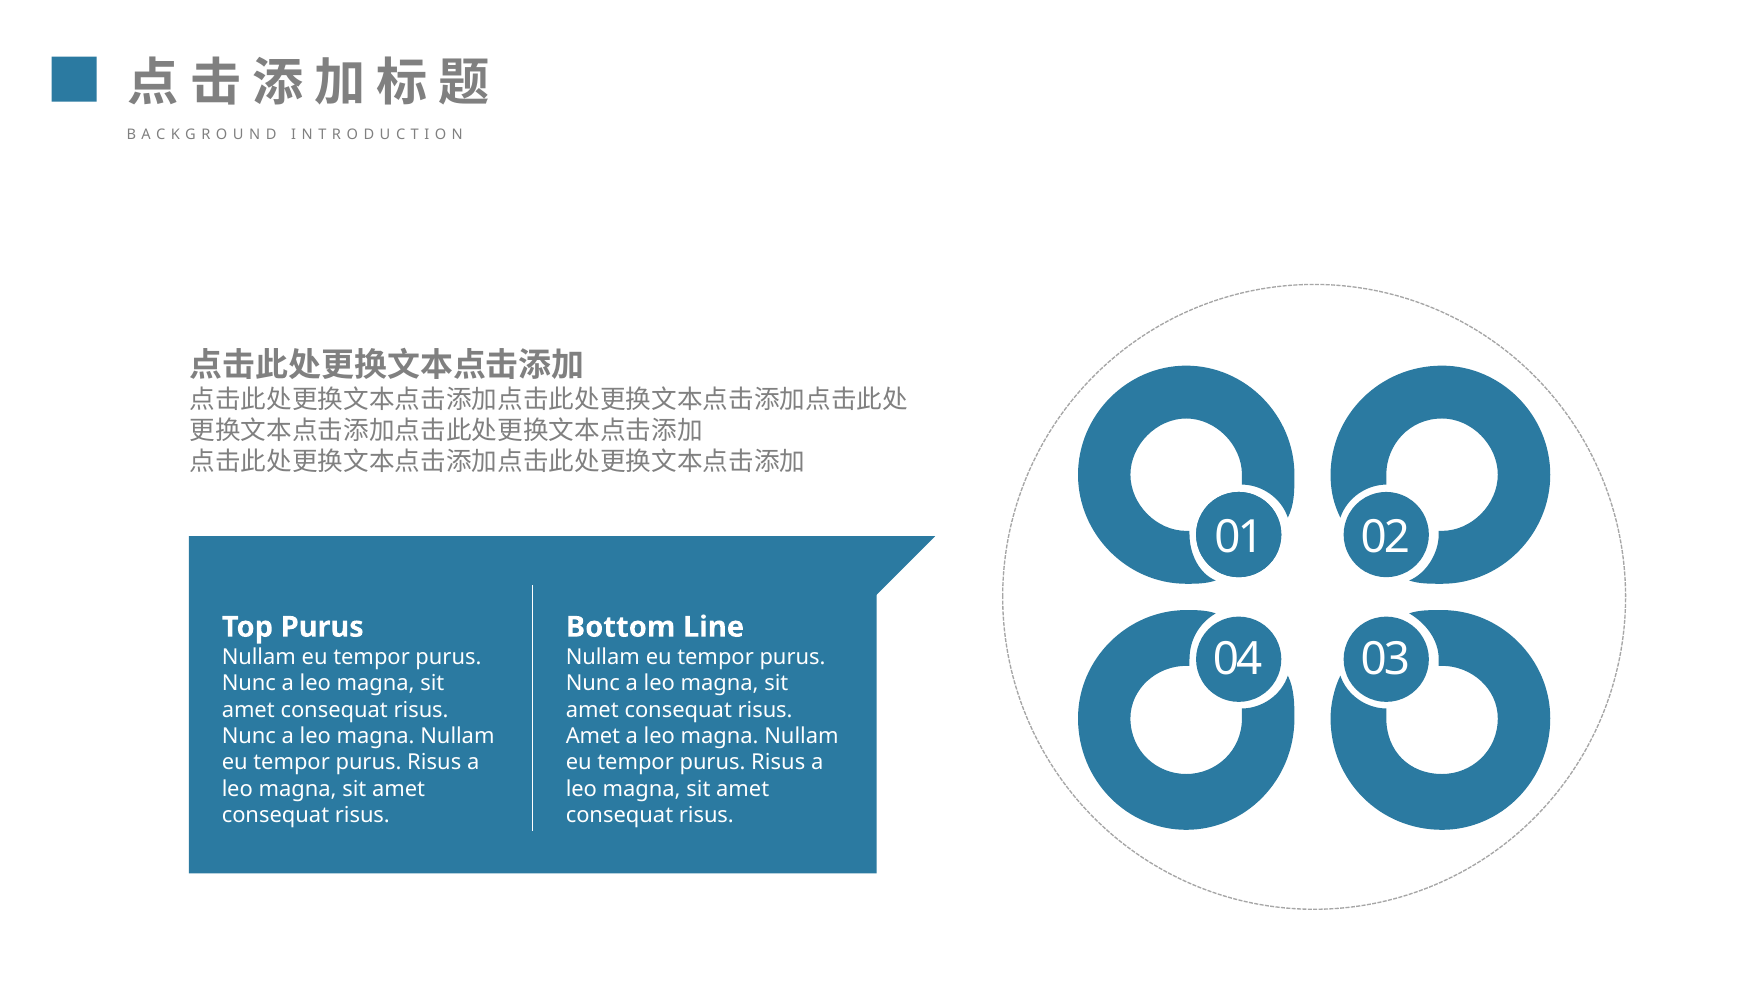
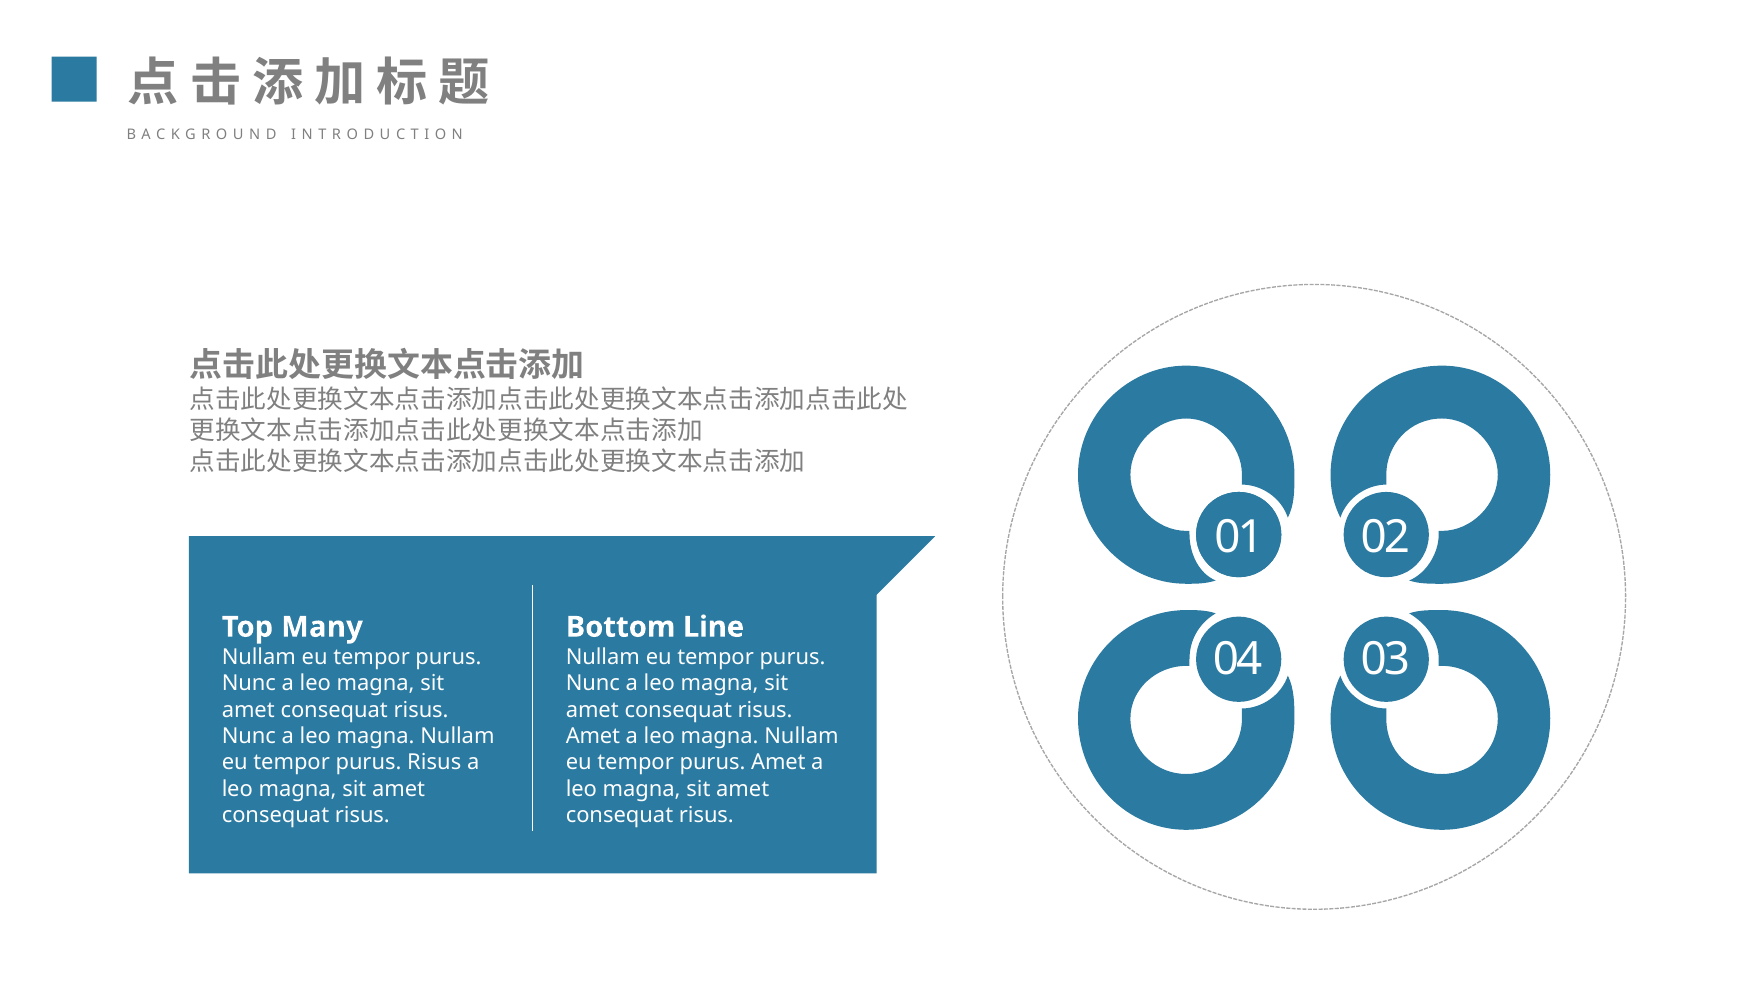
Top Purus: Purus -> Many
Risus at (778, 762): Risus -> Amet
